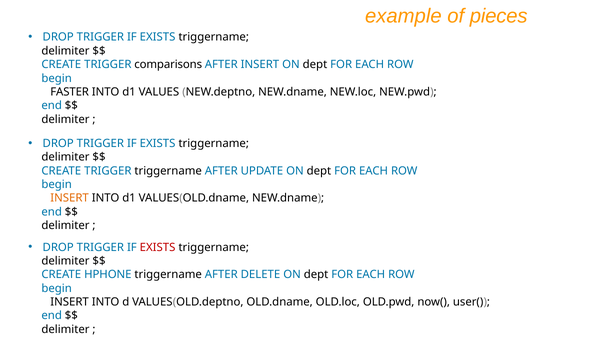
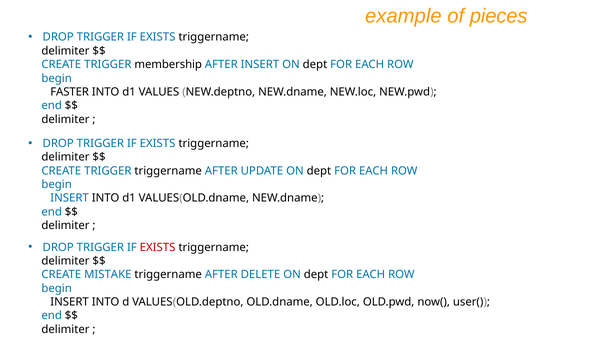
comparisons: comparisons -> membership
INSERT at (70, 198) colour: orange -> blue
HPHONE: HPHONE -> MISTAKE
